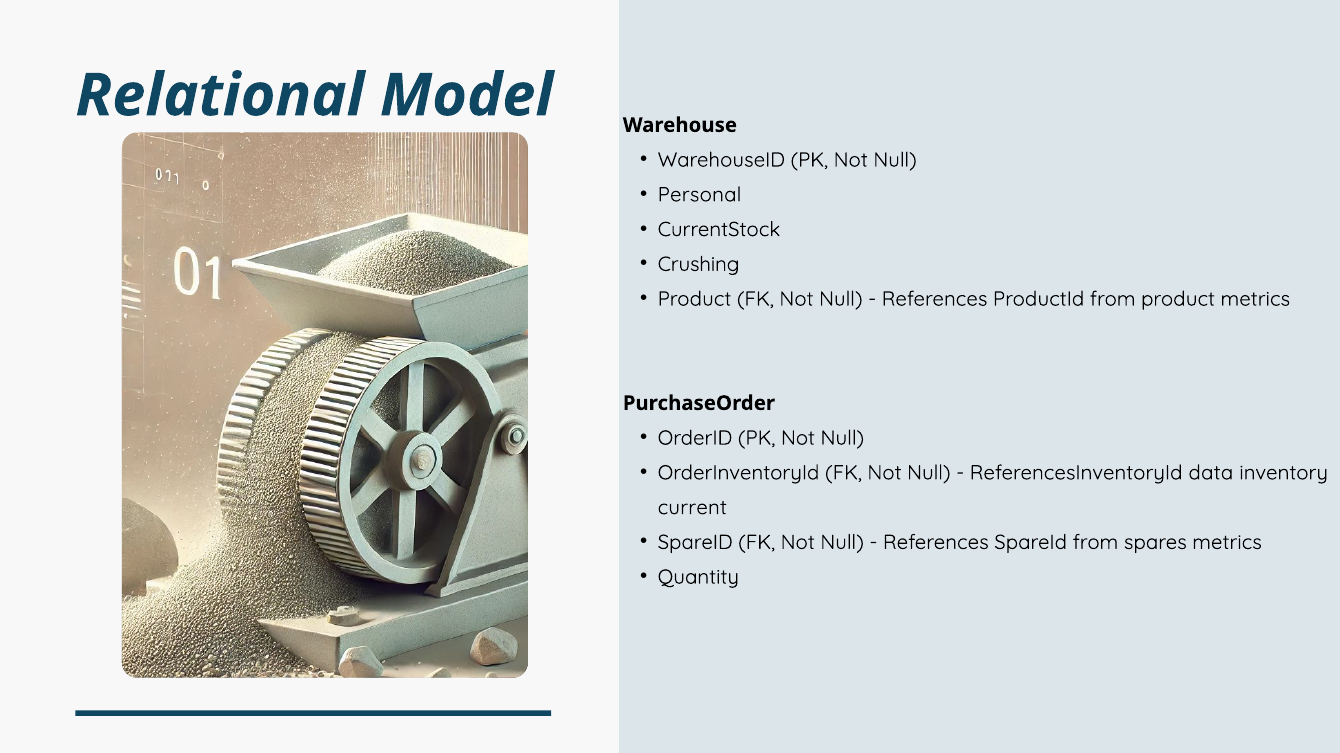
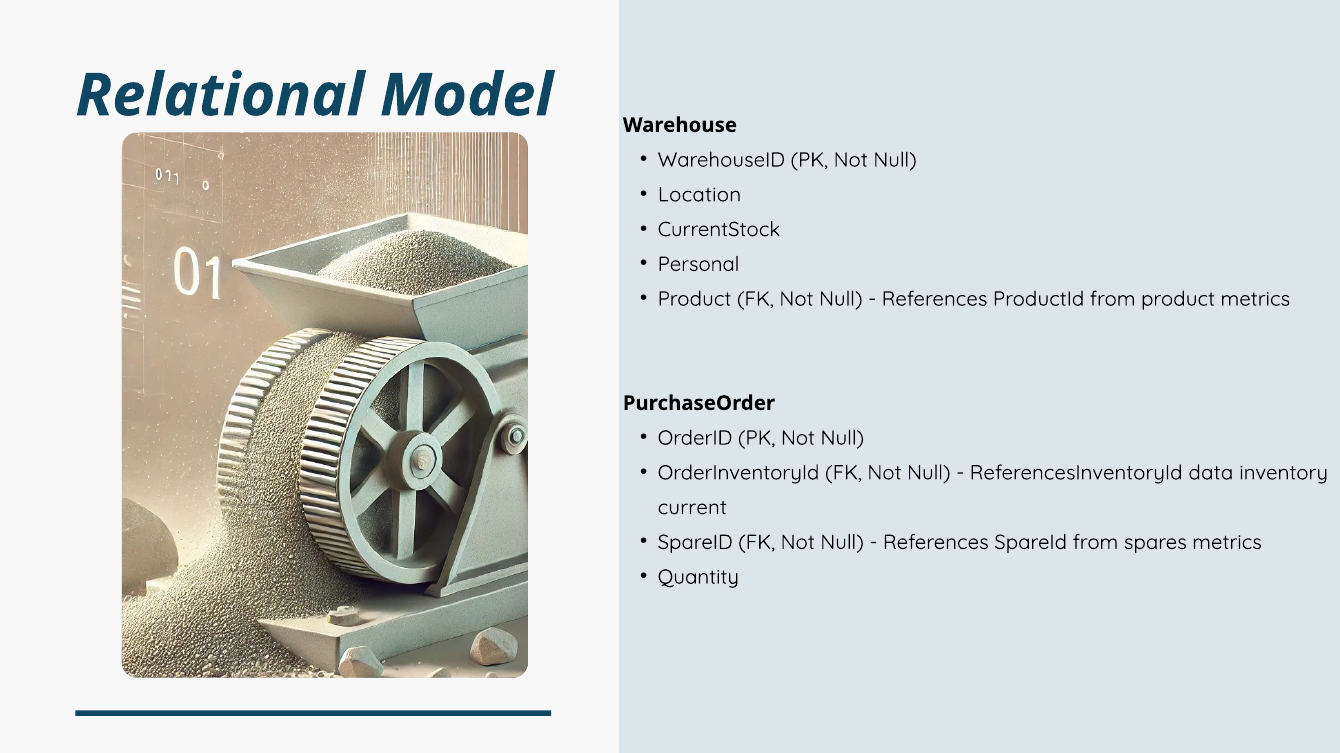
Personal: Personal -> Location
Crushing: Crushing -> Personal
